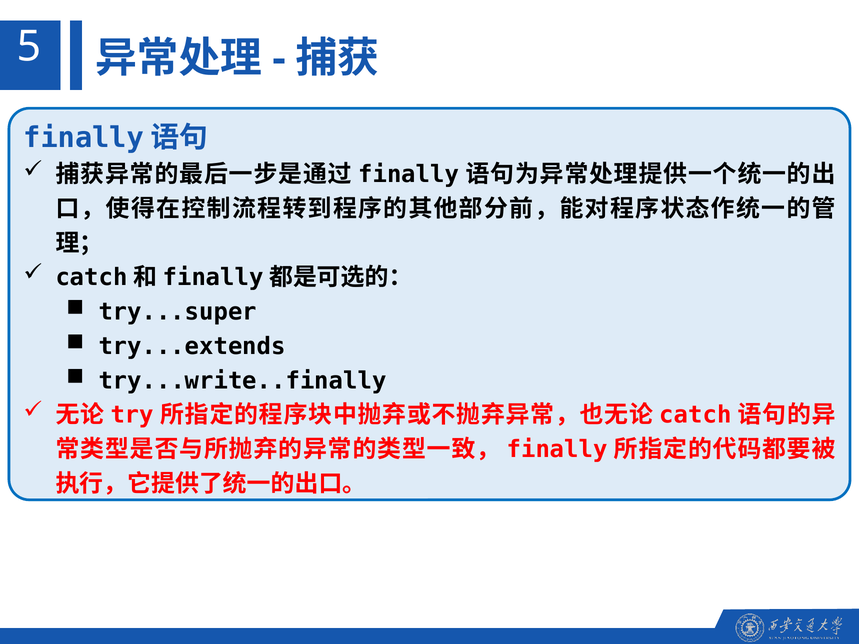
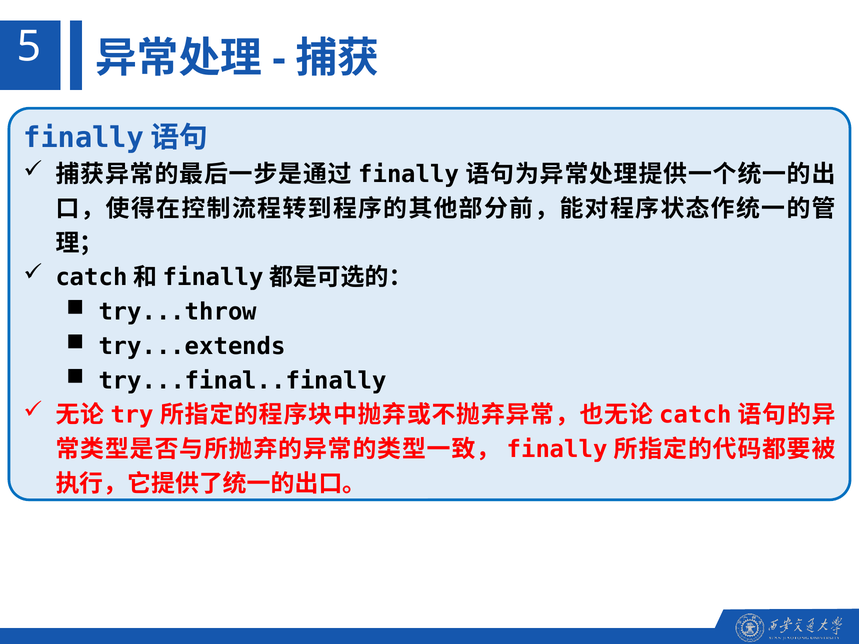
try...super: try...super -> try...throw
try...write..finally: try...write..finally -> try...final..finally
